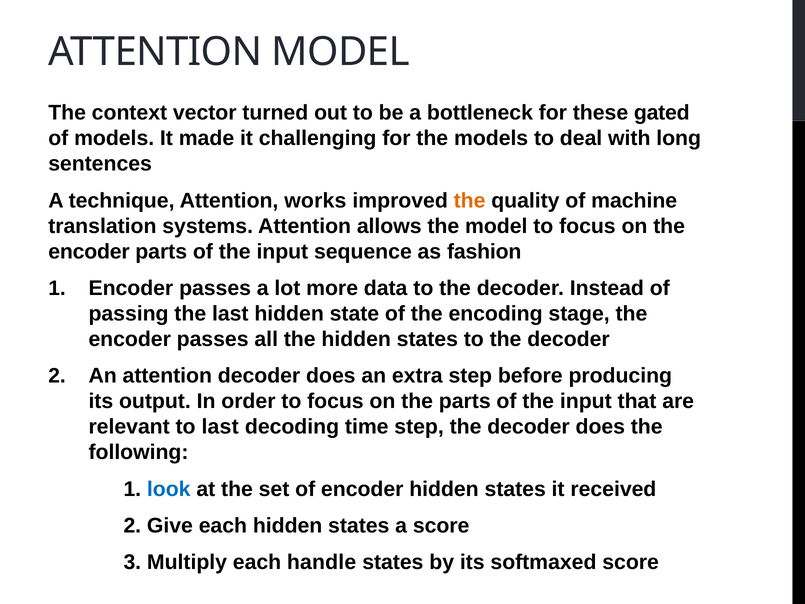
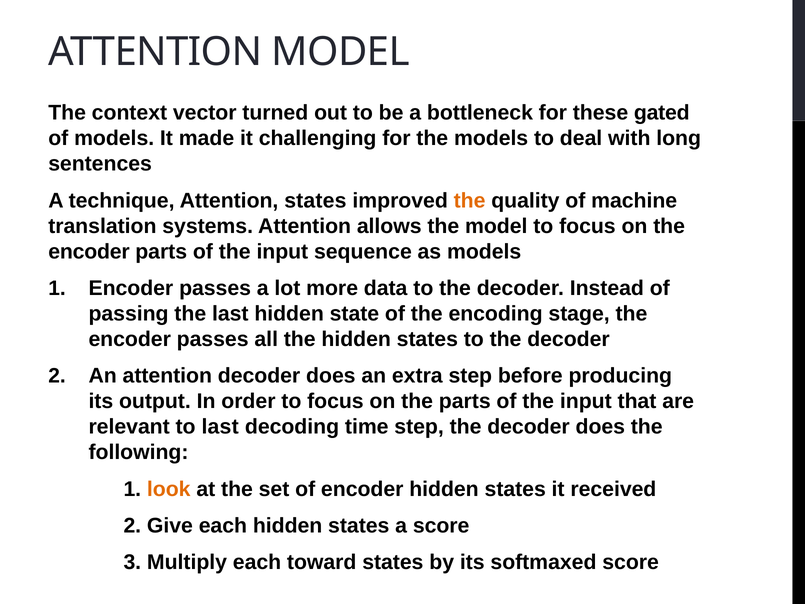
Attention works: works -> states
as fashion: fashion -> models
look colour: blue -> orange
handle: handle -> toward
